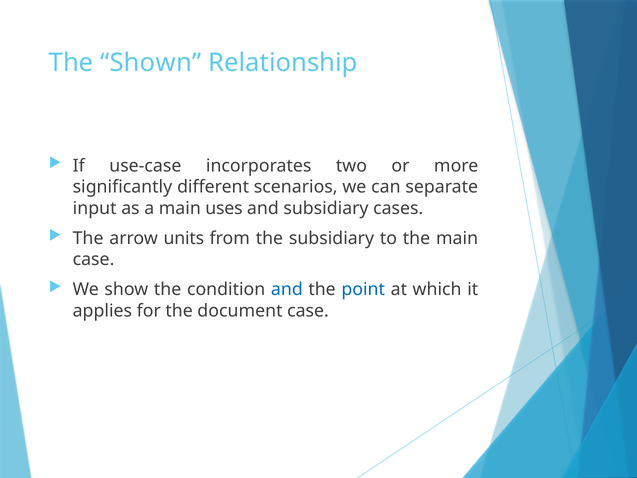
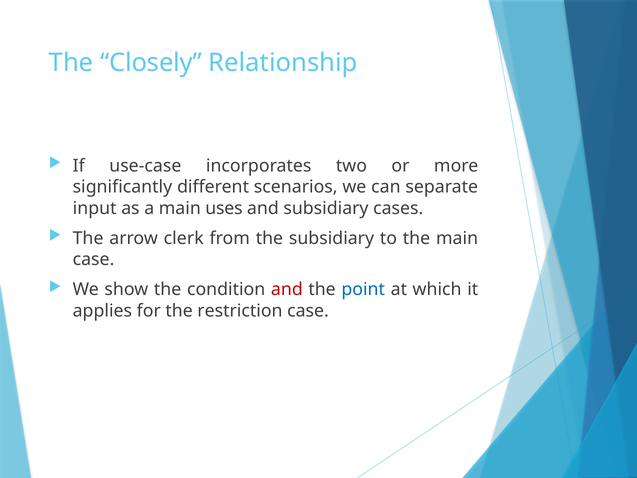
Shown: Shown -> Closely
units: units -> clerk
and at (287, 289) colour: blue -> red
document: document -> restriction
